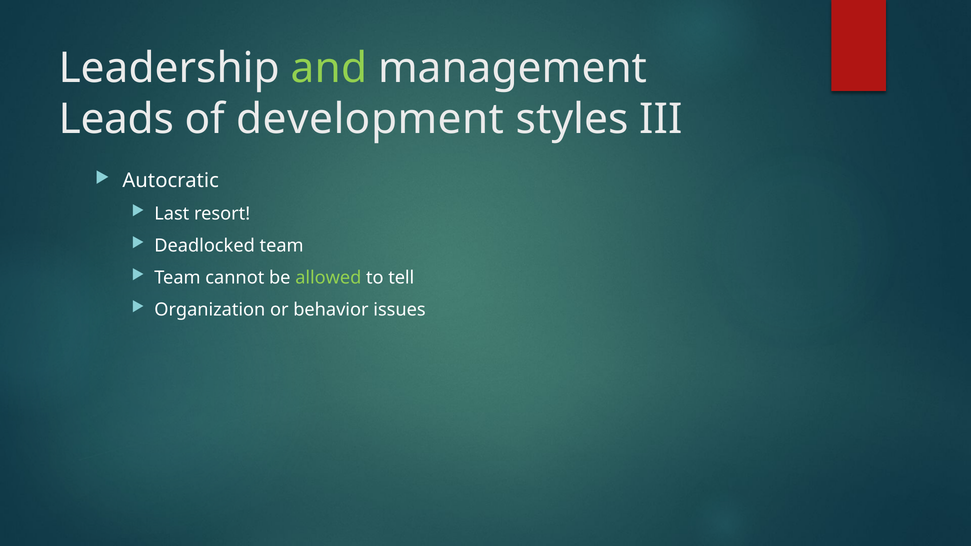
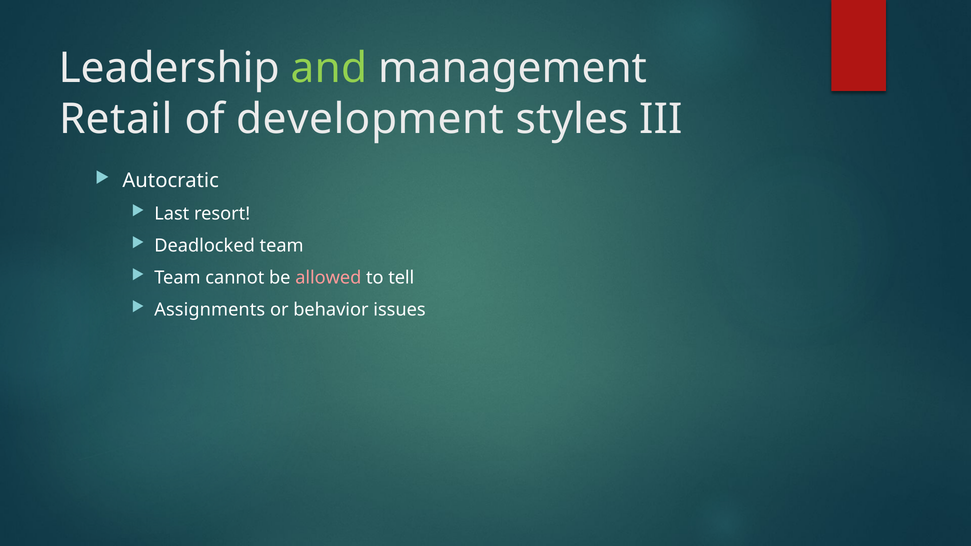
Leads: Leads -> Retail
allowed colour: light green -> pink
Organization: Organization -> Assignments
